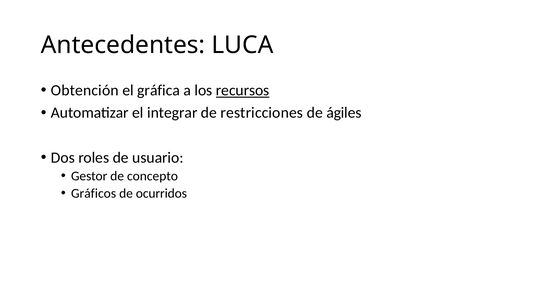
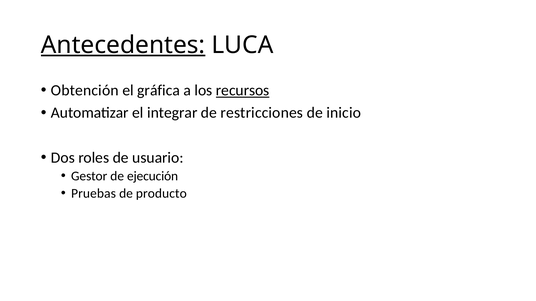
Antecedentes underline: none -> present
ágiles: ágiles -> inicio
concepto: concepto -> ejecución
Gráficos: Gráficos -> Pruebas
ocurridos: ocurridos -> producto
